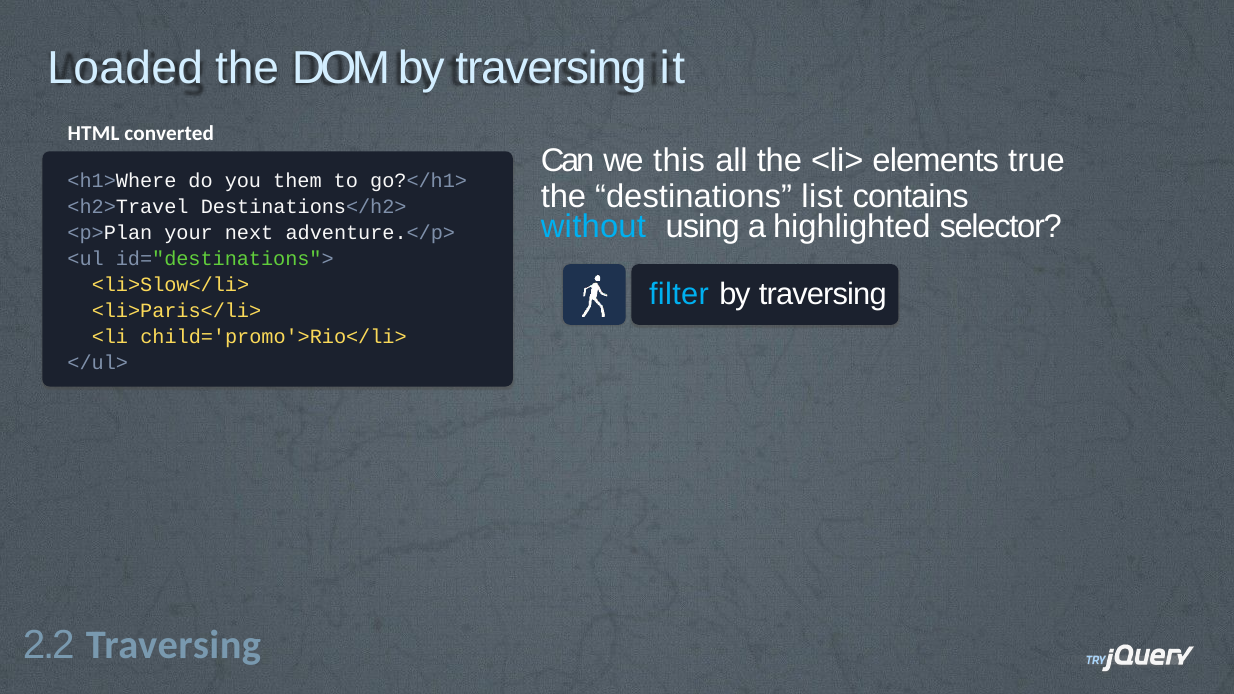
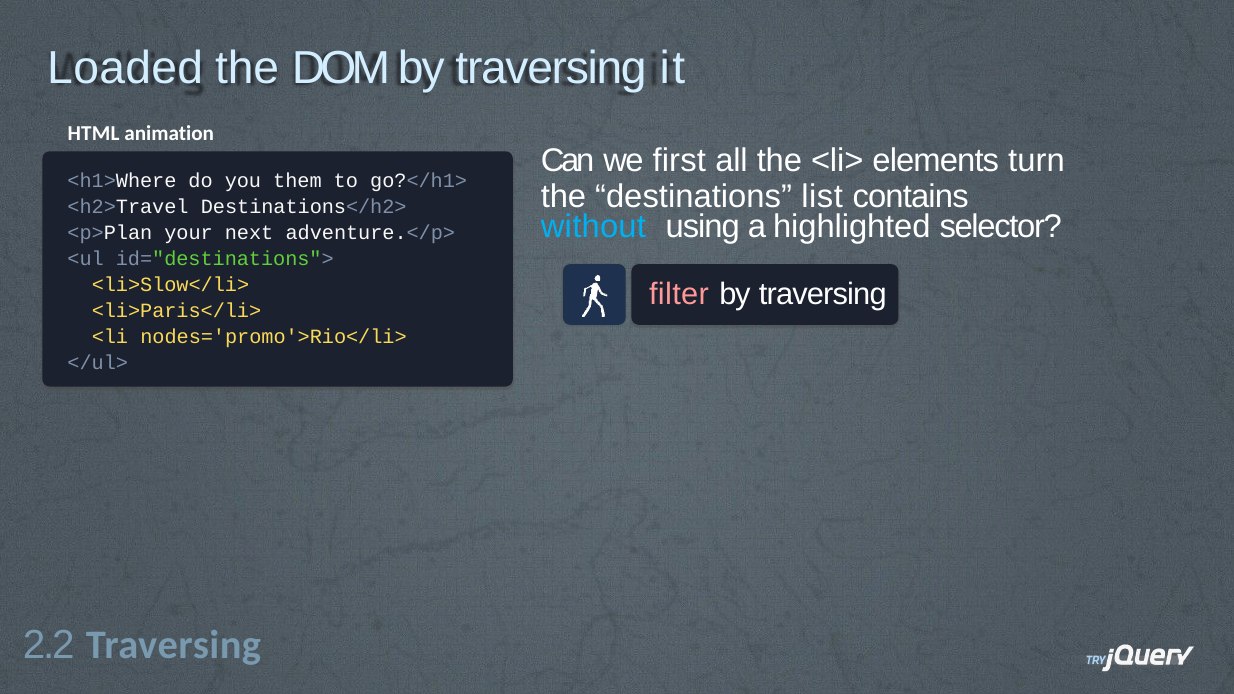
converted: converted -> animation
this: this -> first
true: true -> turn
filter colour: light blue -> pink
child='promo'>Rio</li>: child='promo'>Rio</li> -> nodes='promo'>Rio</li>
